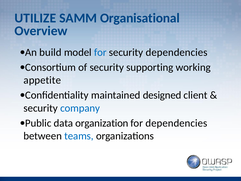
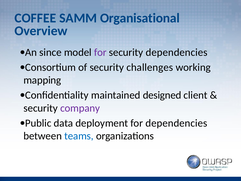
UTILIZE: UTILIZE -> COFFEE
build: build -> since
for at (100, 52) colour: blue -> purple
supporting: supporting -> challenges
appetite: appetite -> mapping
company colour: blue -> purple
organization: organization -> deployment
